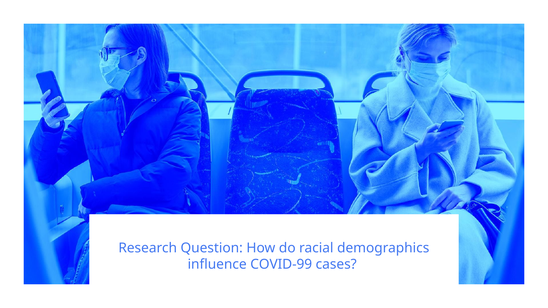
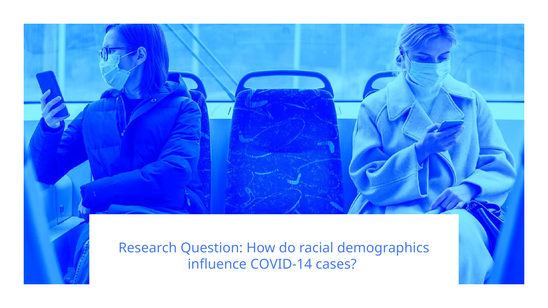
COVID-99: COVID-99 -> COVID-14
